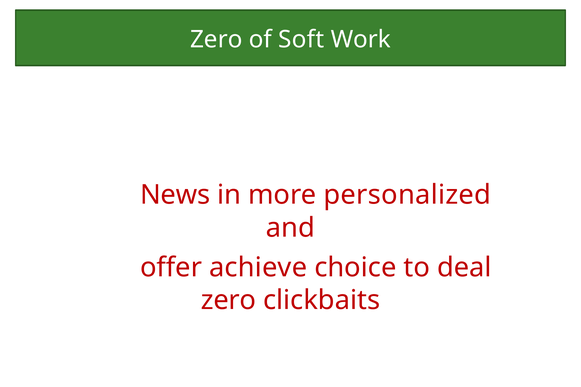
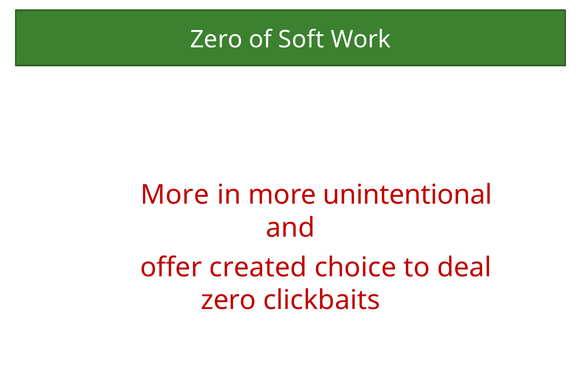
News at (175, 195): News -> More
personalized: personalized -> unintentional
achieve: achieve -> created
